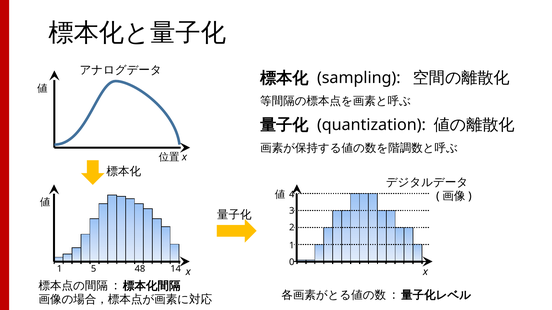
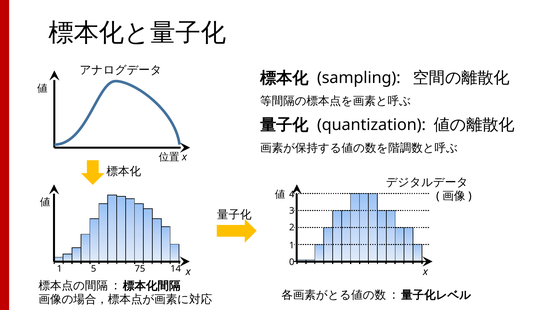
48: 48 -> 75
